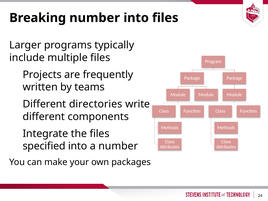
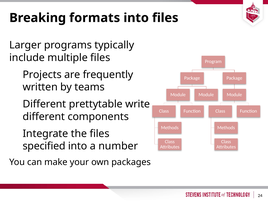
Breaking number: number -> formats
directories: directories -> prettytable
